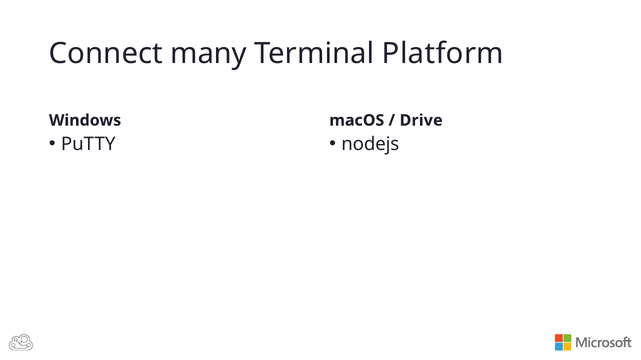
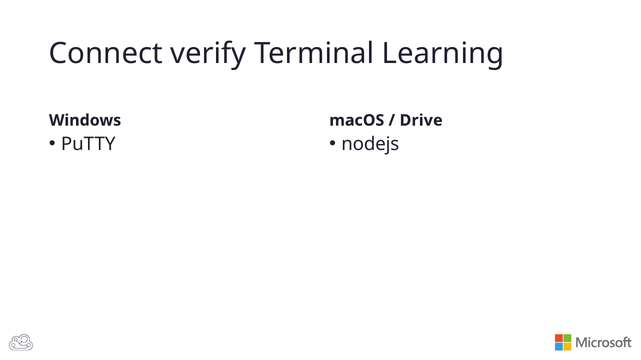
many: many -> verify
Platform: Platform -> Learning
